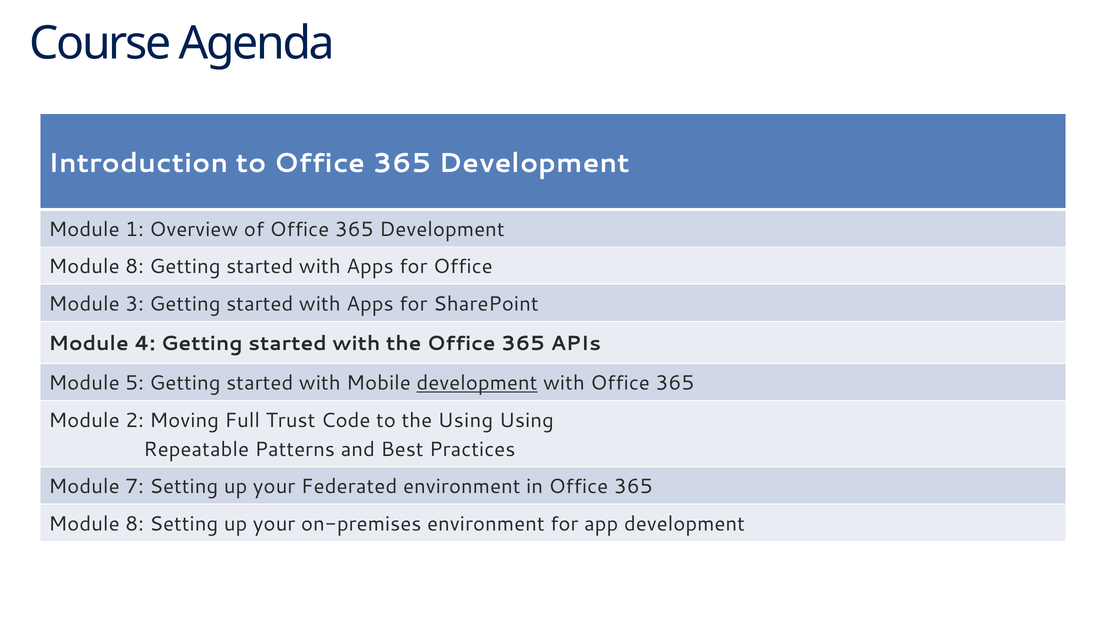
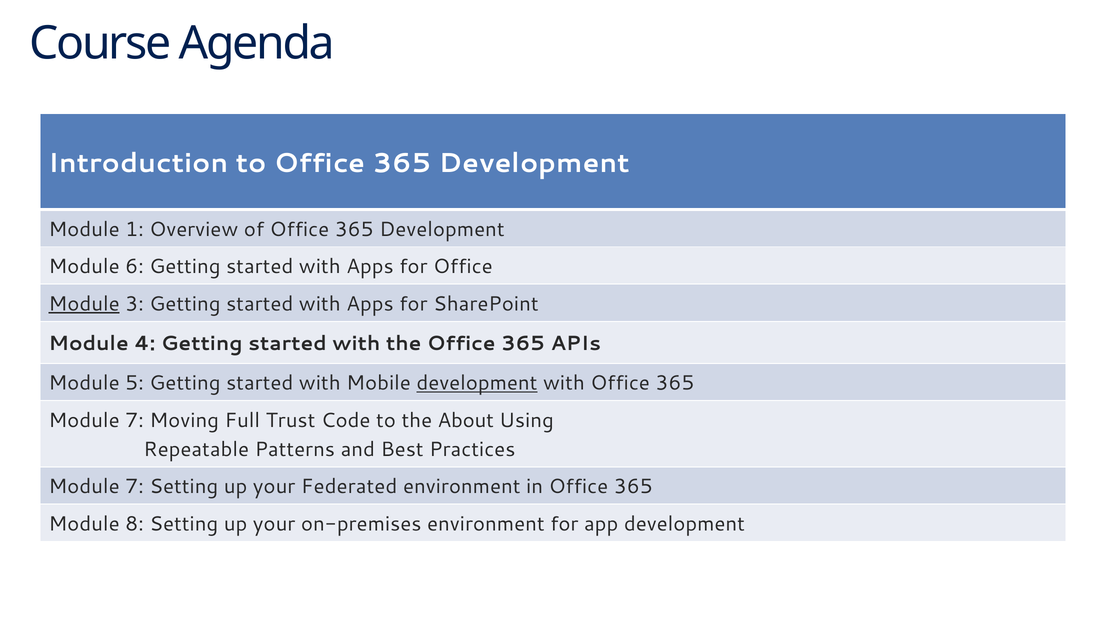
8 at (135, 266): 8 -> 6
Module at (84, 304) underline: none -> present
2 at (135, 420): 2 -> 7
the Using: Using -> About
